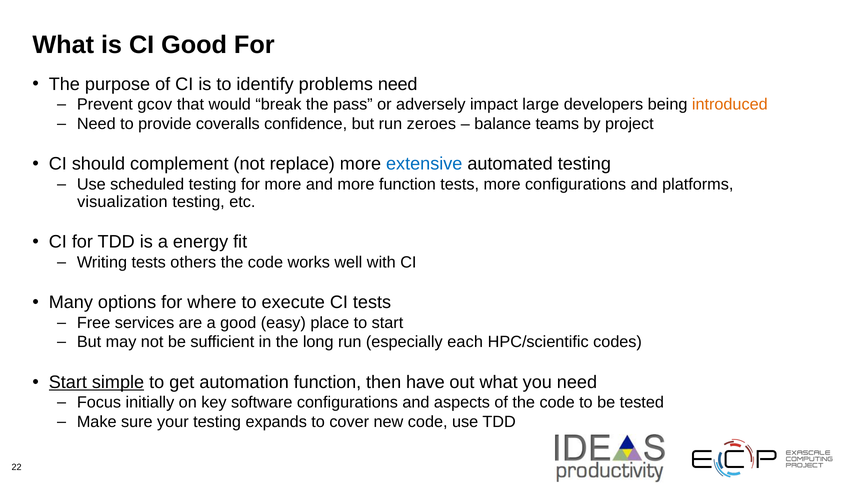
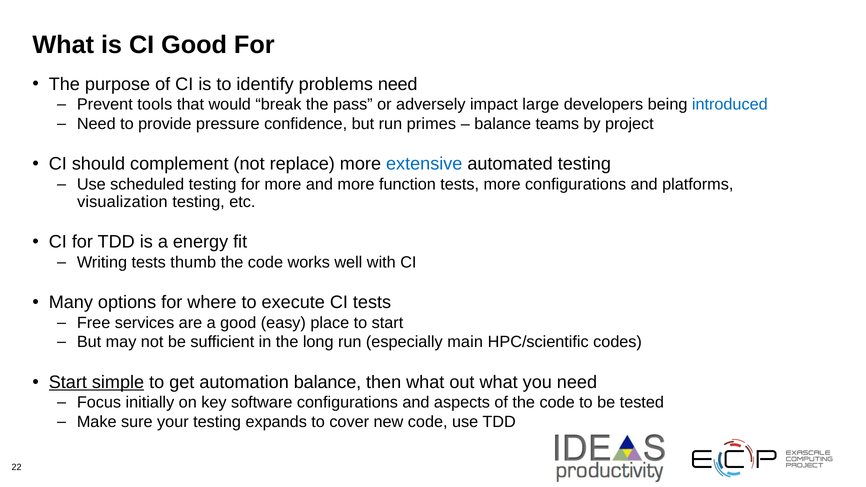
gcov: gcov -> tools
introduced colour: orange -> blue
coveralls: coveralls -> pressure
zeroes: zeroes -> primes
others: others -> thumb
each: each -> main
automation function: function -> balance
then have: have -> what
